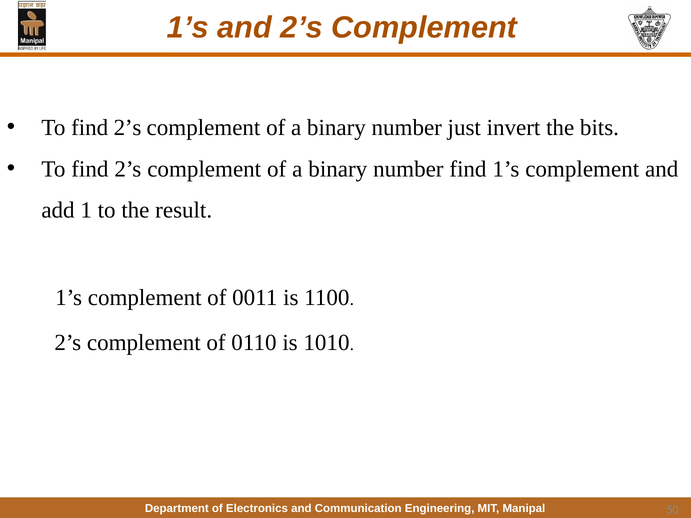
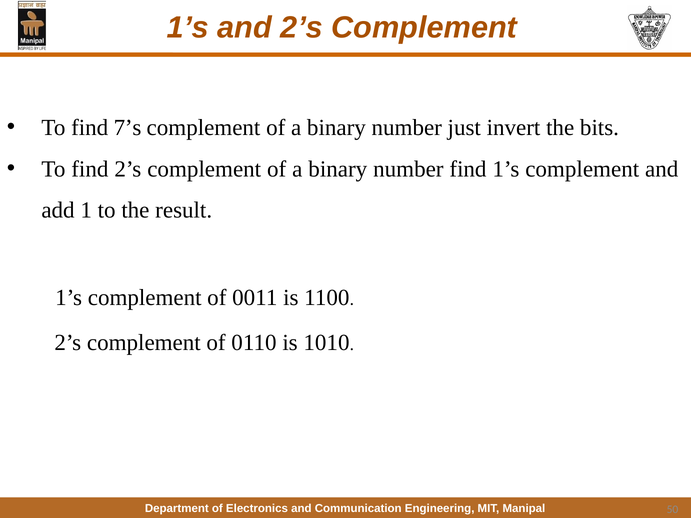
2’s at (128, 128): 2’s -> 7’s
